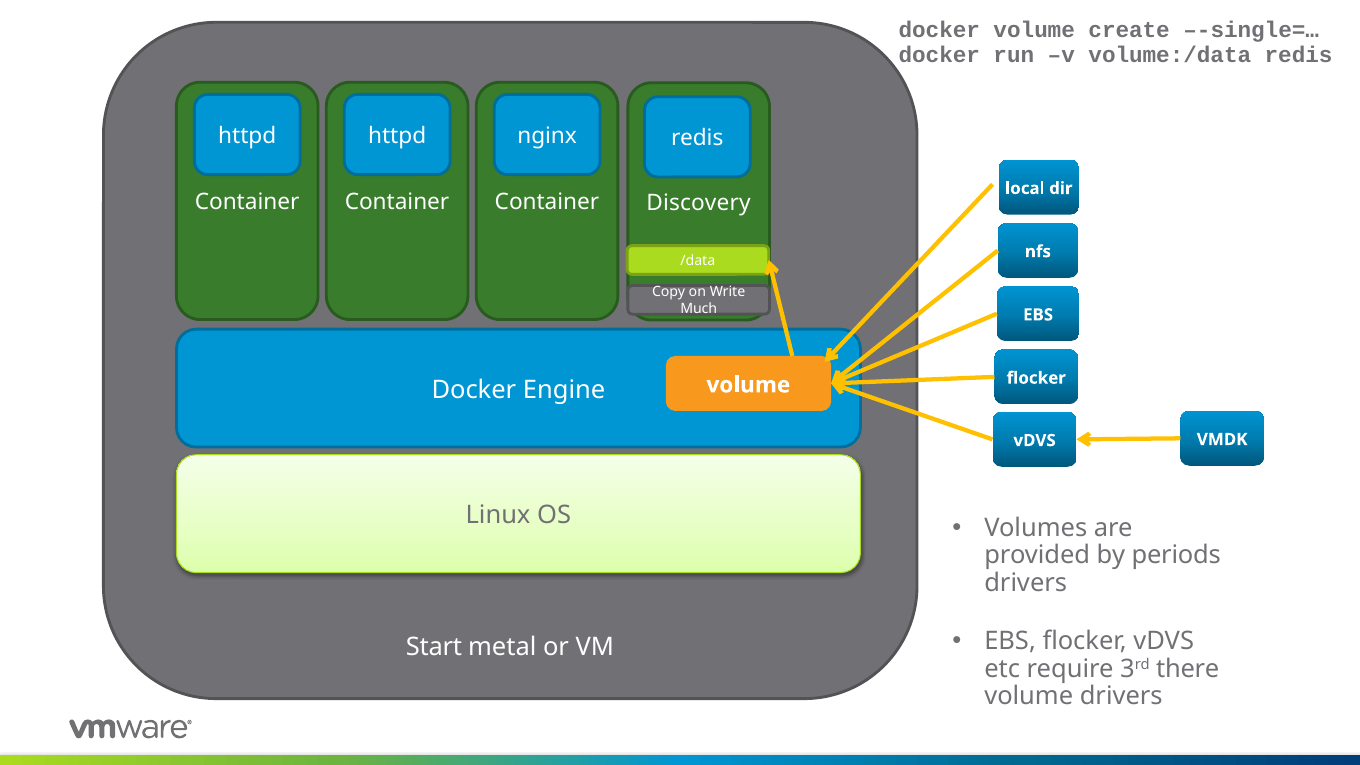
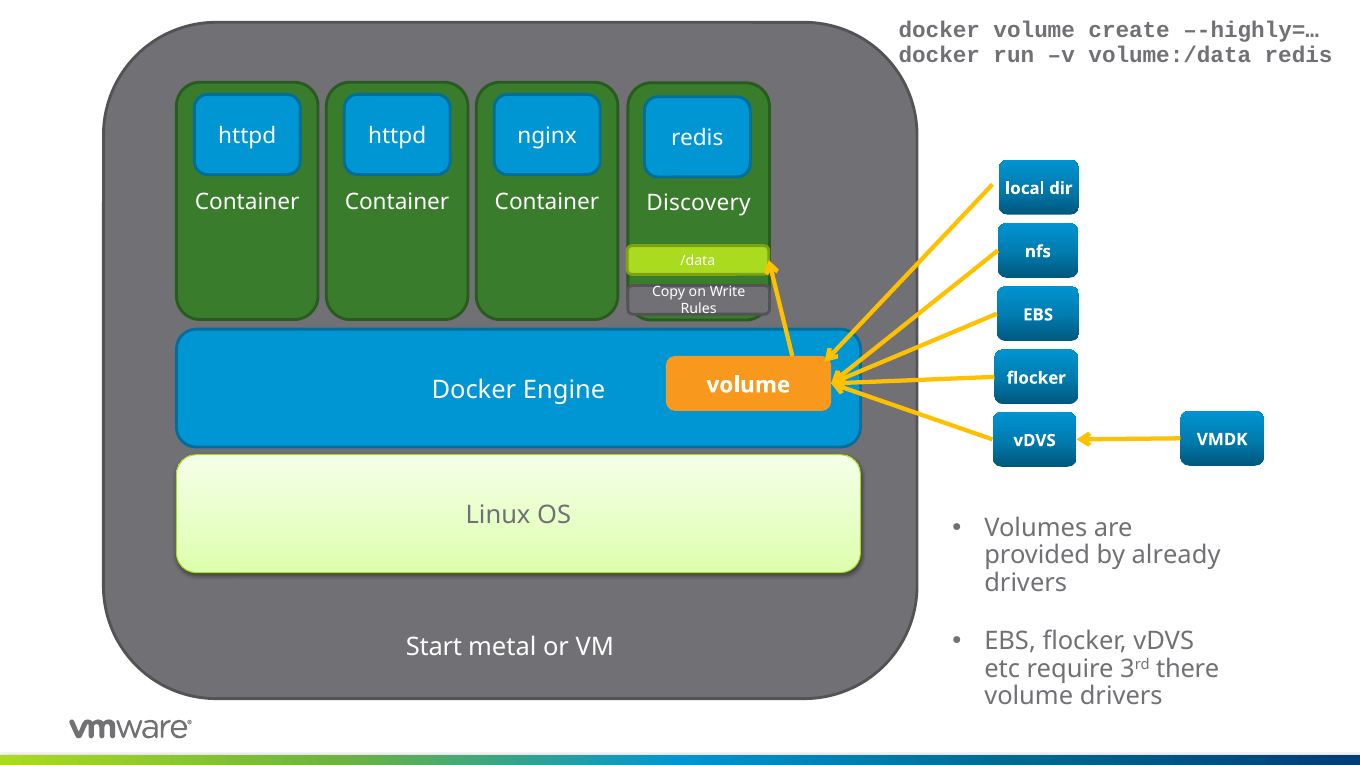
–-single=…: –-single=… -> –-highly=…
Much: Much -> Rules
periods: periods -> already
